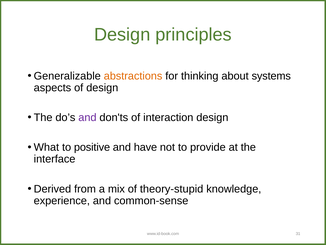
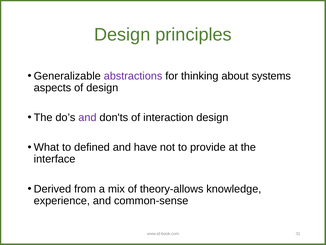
abstractions colour: orange -> purple
positive: positive -> defined
theory-stupid: theory-stupid -> theory-allows
